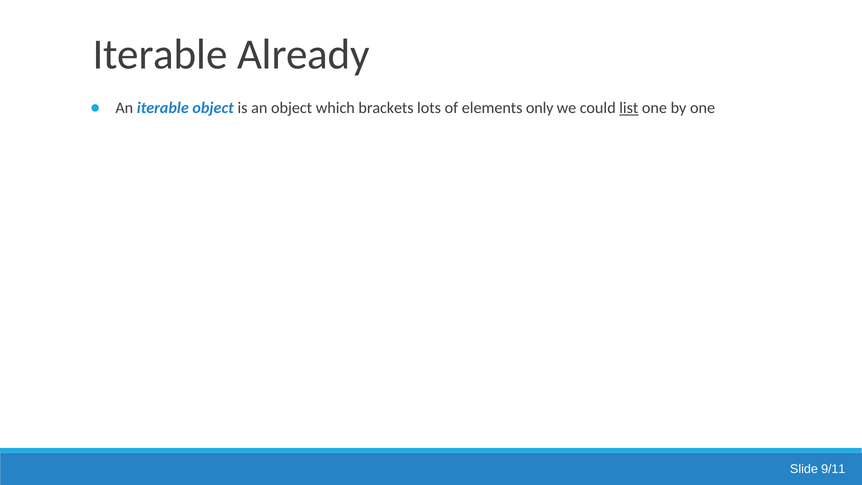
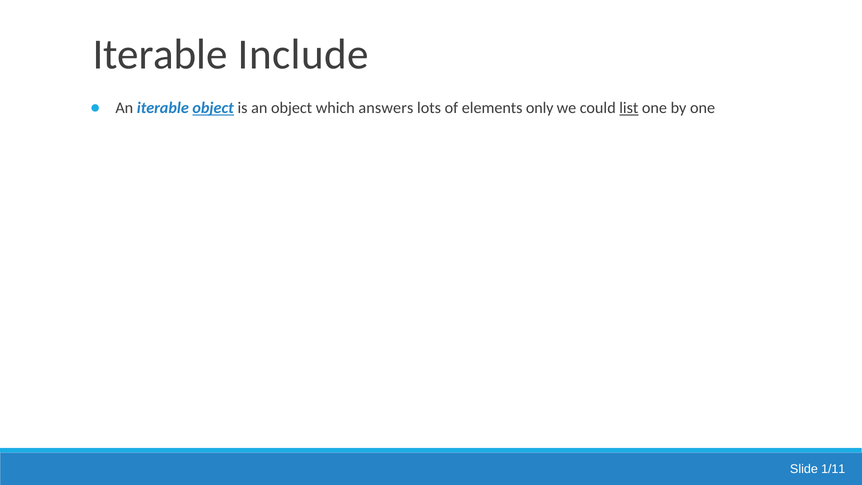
Already: Already -> Include
object at (213, 108) underline: none -> present
brackets: brackets -> answers
9/11: 9/11 -> 1/11
